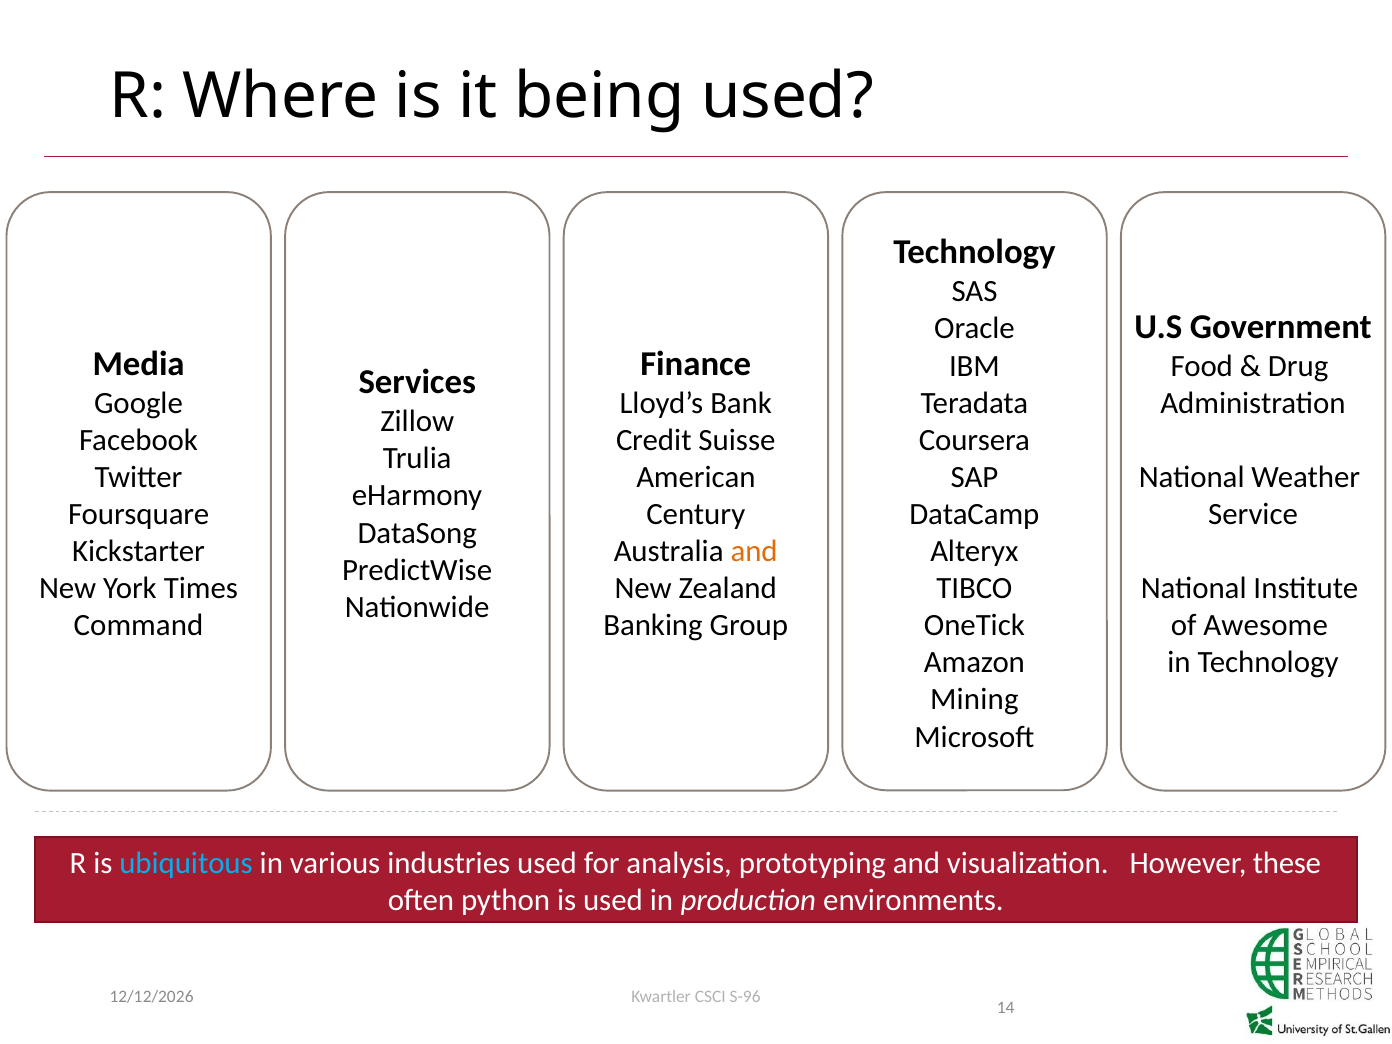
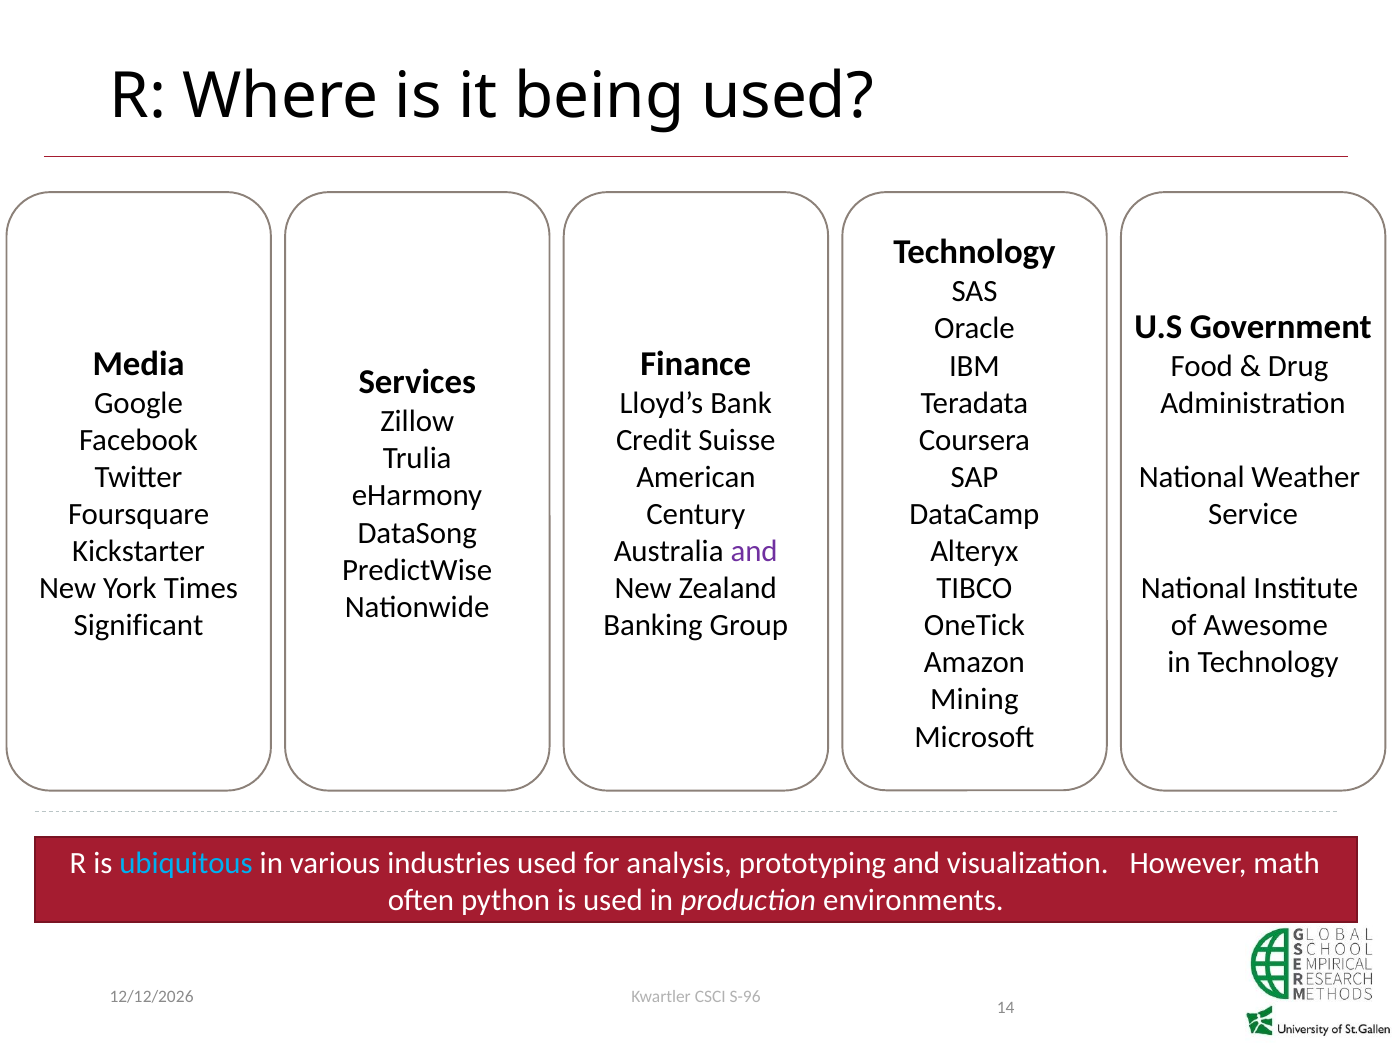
and at (754, 551) colour: orange -> purple
Command: Command -> Significant
these: these -> math
